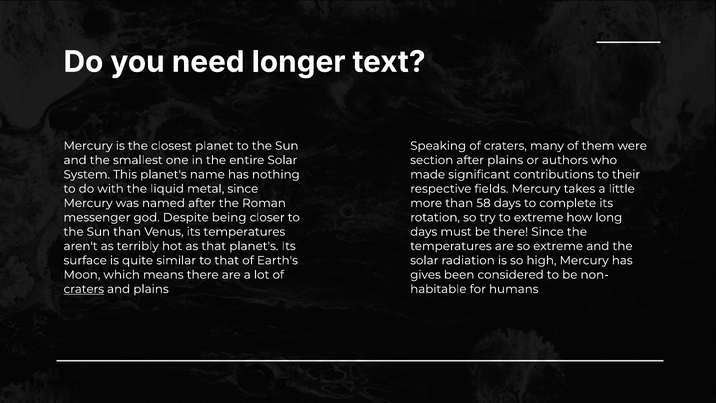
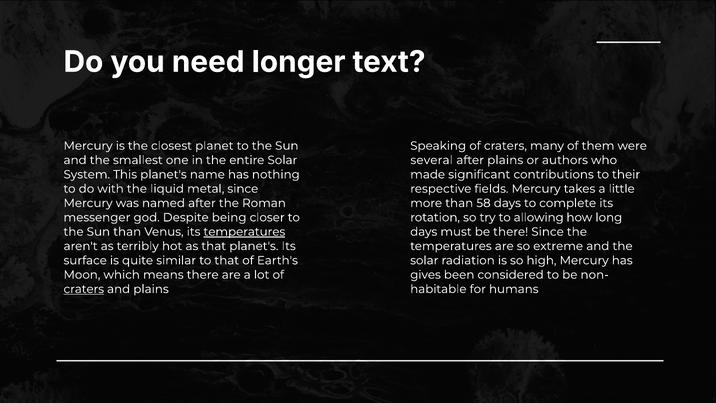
section: section -> several
to extreme: extreme -> allowing
temperatures at (244, 232) underline: none -> present
